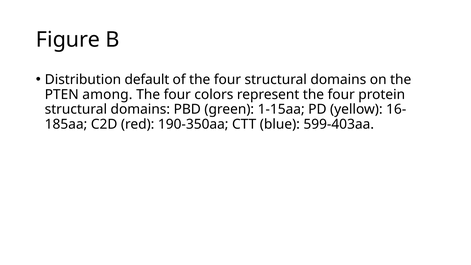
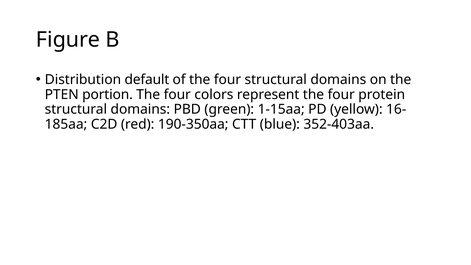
among: among -> portion
599-403aa: 599-403aa -> 352-403aa
